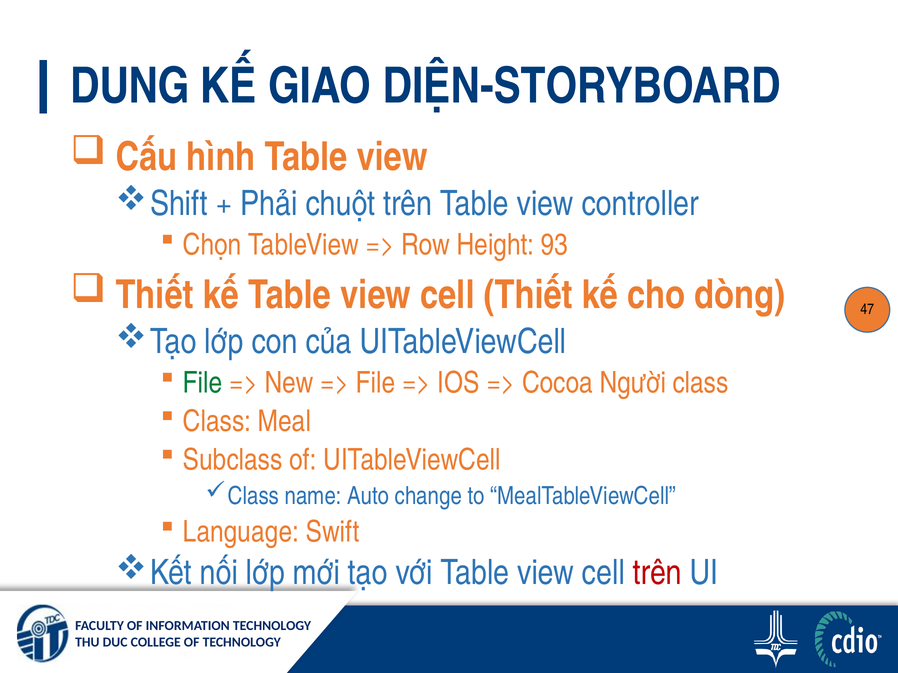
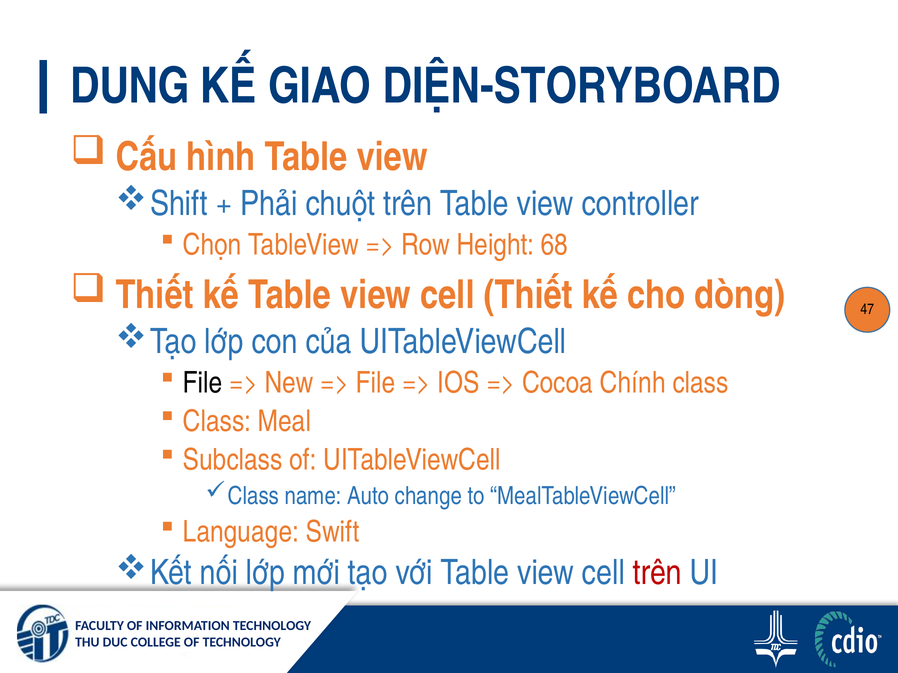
93: 93 -> 68
File at (203, 383) colour: green -> black
Người: Người -> Chính
